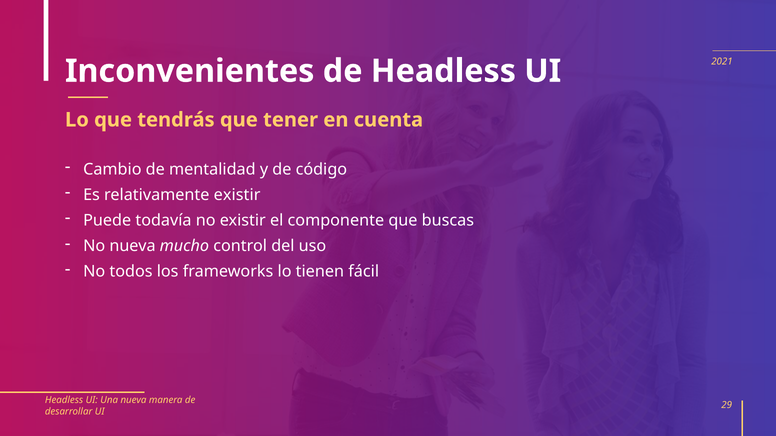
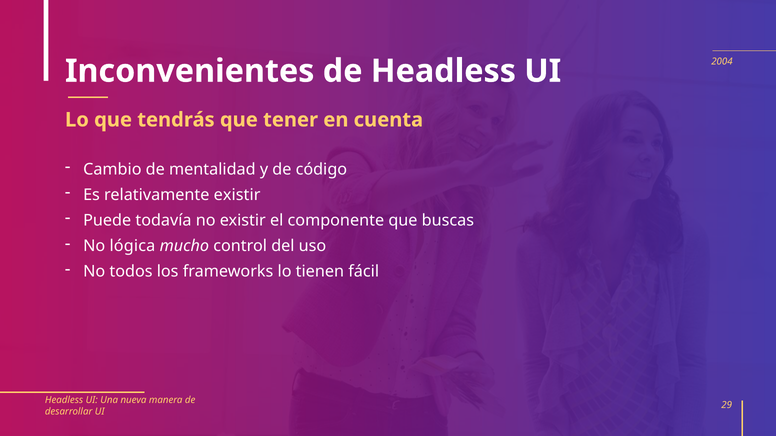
2021: 2021 -> 2004
No nueva: nueva -> lógica
